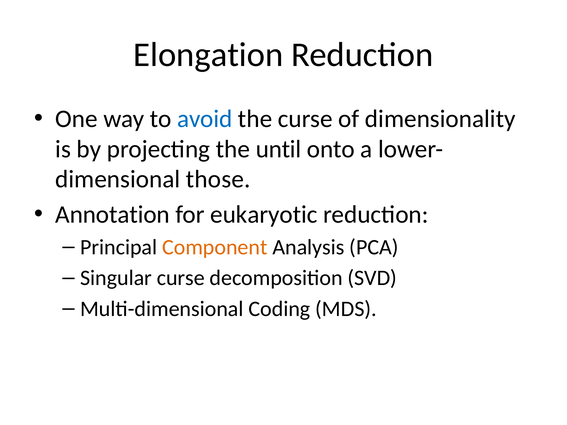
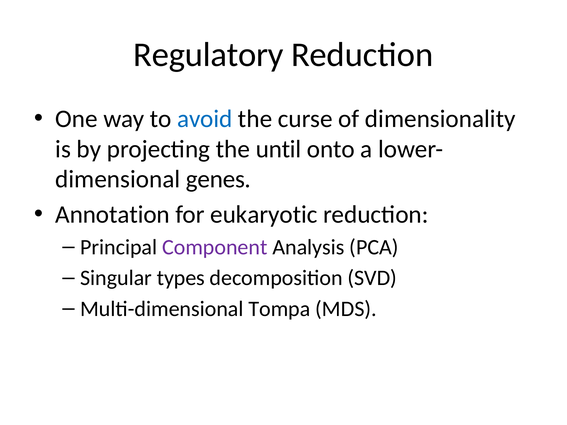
Elongation: Elongation -> Regulatory
those: those -> genes
Component colour: orange -> purple
Singular curse: curse -> types
Coding: Coding -> Tompa
